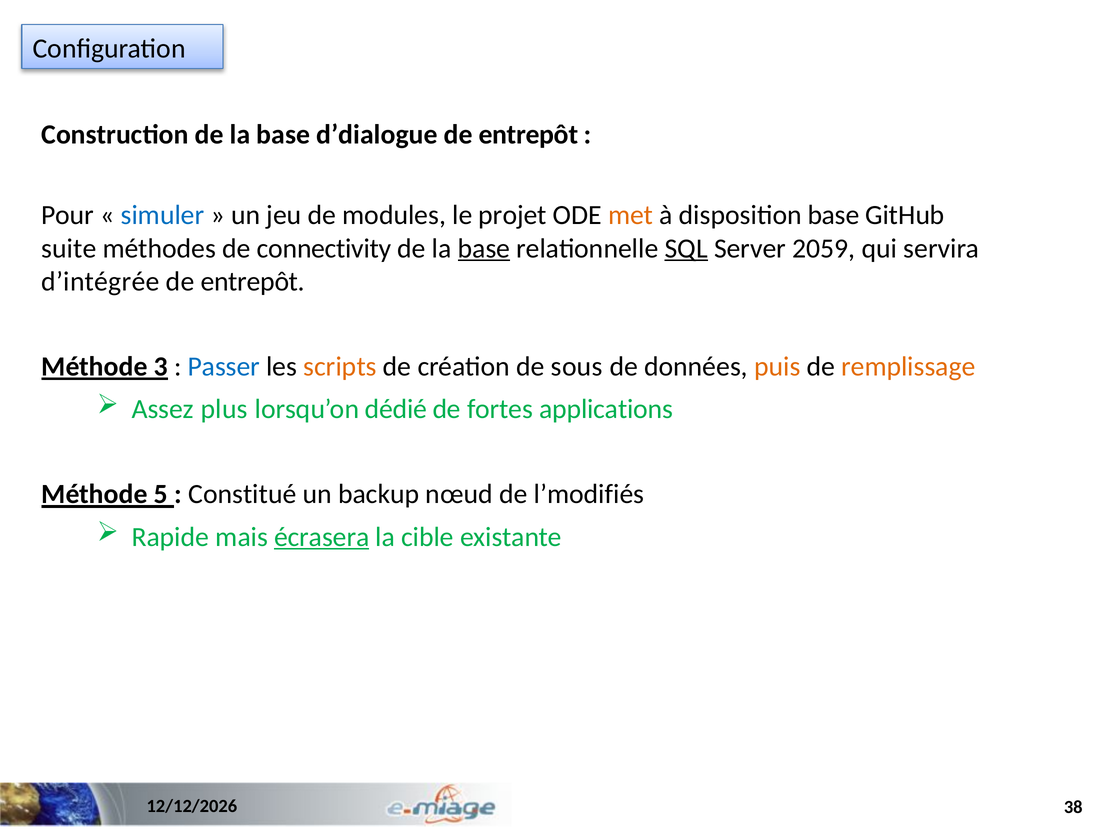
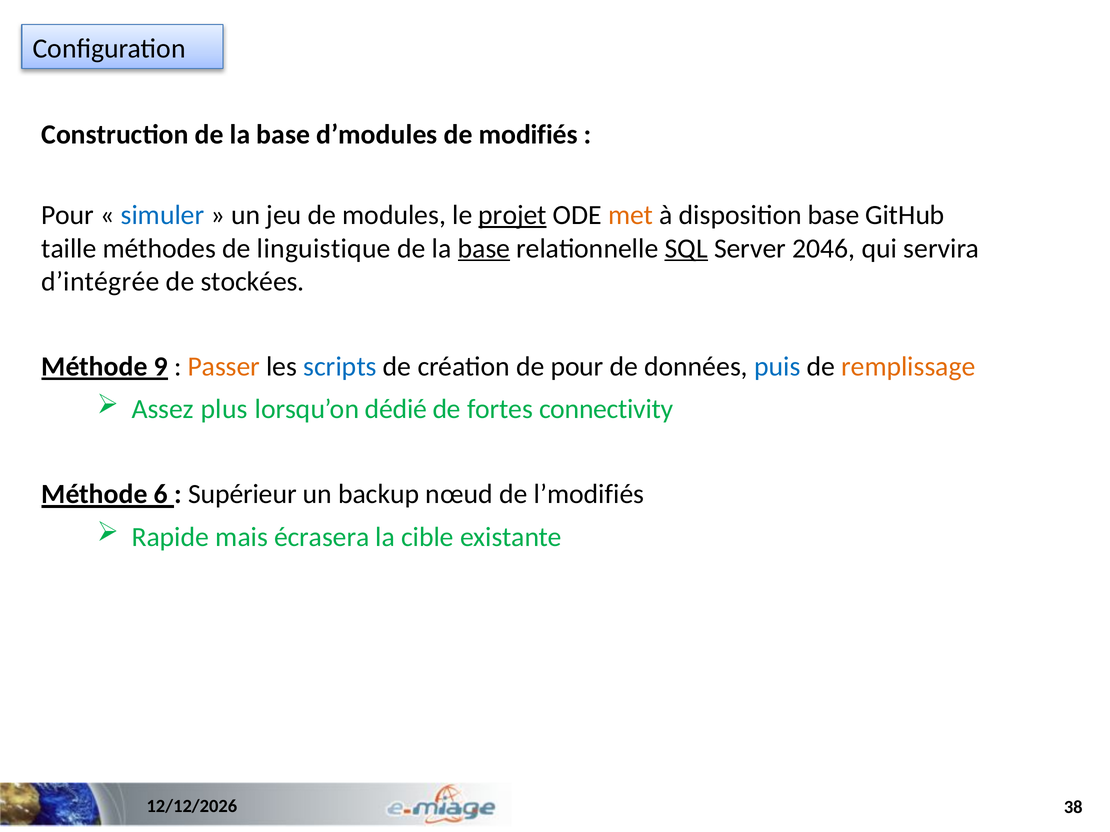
d’dialogue: d’dialogue -> d’modules
entrepôt at (528, 135): entrepôt -> modifiés
projet underline: none -> present
suite: suite -> taille
connectivity: connectivity -> linguistique
2059: 2059 -> 2046
entrepôt at (253, 282): entrepôt -> stockées
3: 3 -> 9
Passer colour: blue -> orange
scripts colour: orange -> blue
de sous: sous -> pour
puis colour: orange -> blue
applications: applications -> connectivity
5: 5 -> 6
Constitué: Constitué -> Supérieur
écrasera underline: present -> none
